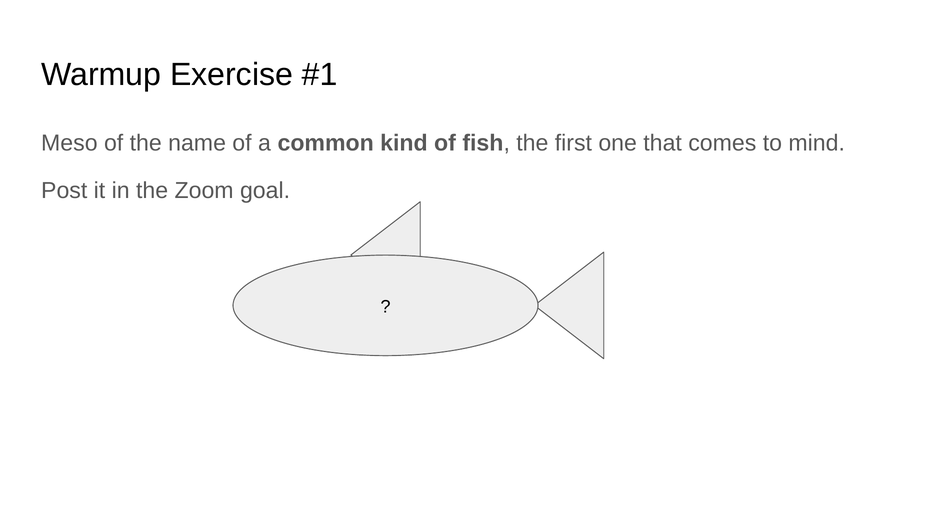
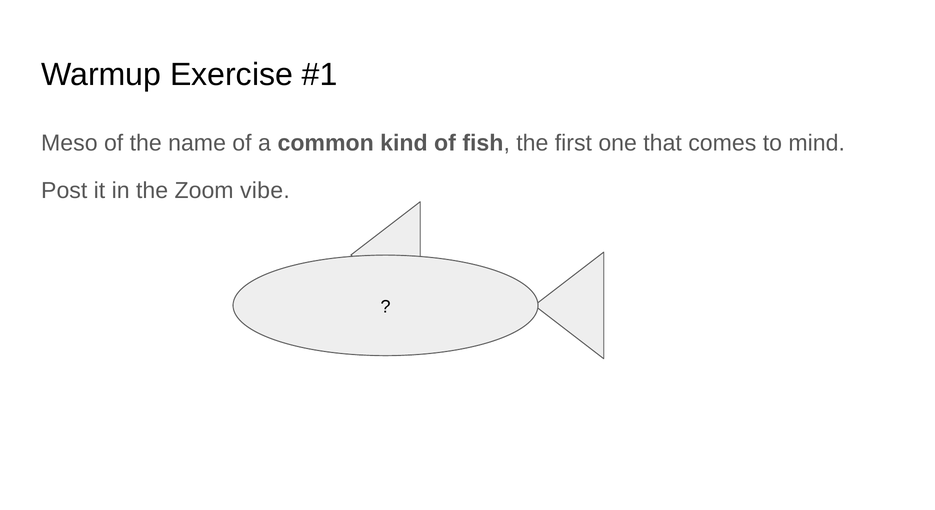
goal: goal -> vibe
